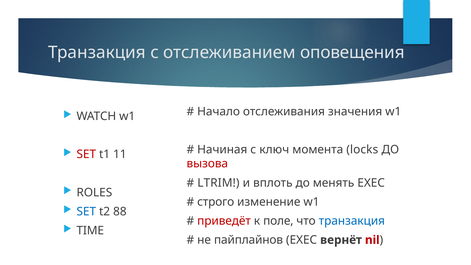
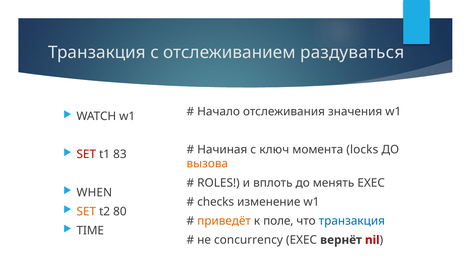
оповещения: оповещения -> раздуваться
11: 11 -> 83
вызова colour: red -> orange
LTRIM: LTRIM -> ROLES
ROLES: ROLES -> WHEN
строго: строго -> checks
SET at (86, 212) colour: blue -> orange
88: 88 -> 80
приведёт colour: red -> orange
пайплайнов: пайплайнов -> concurrency
